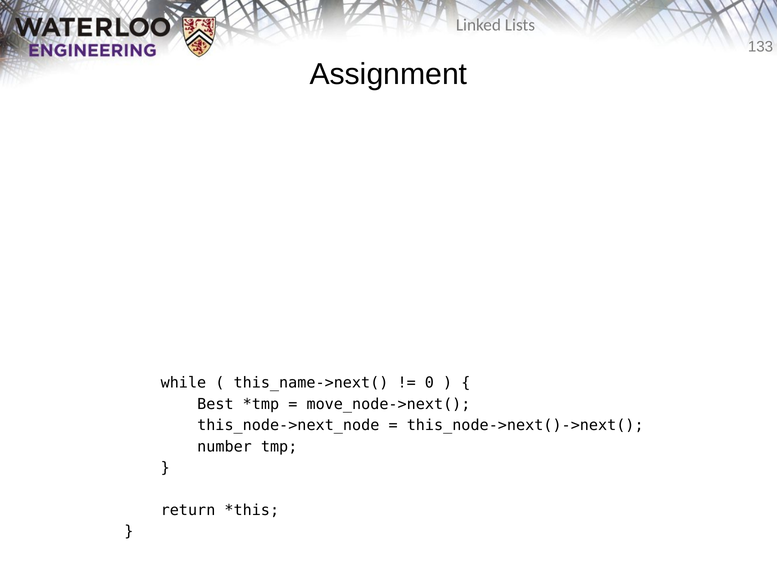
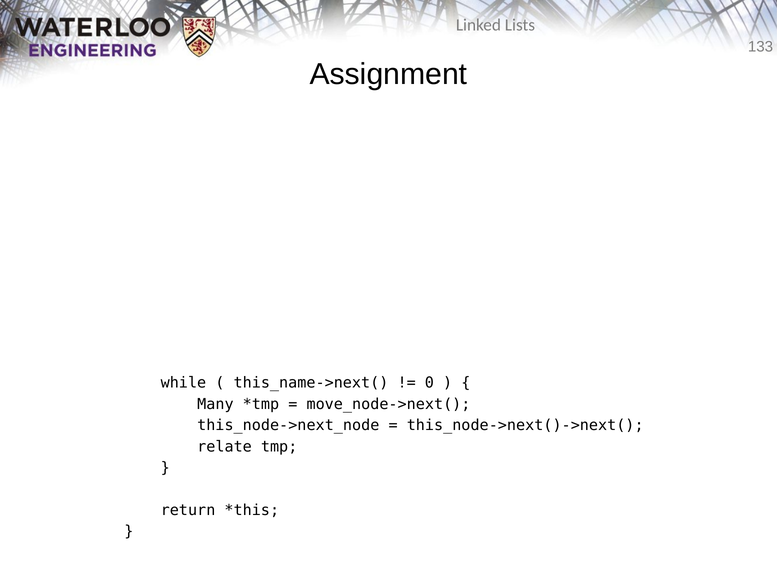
Best: Best -> Many
number: number -> relate
